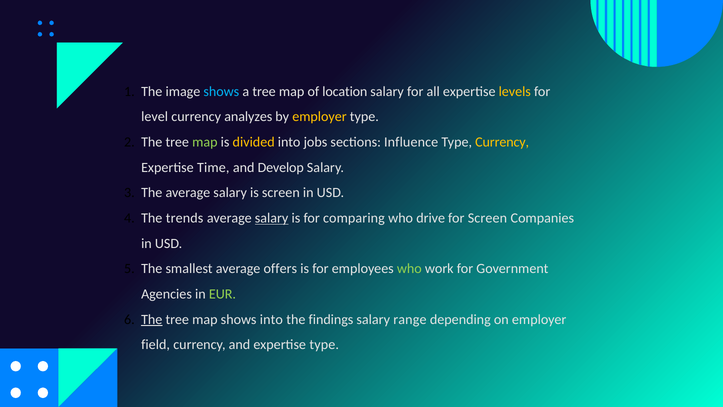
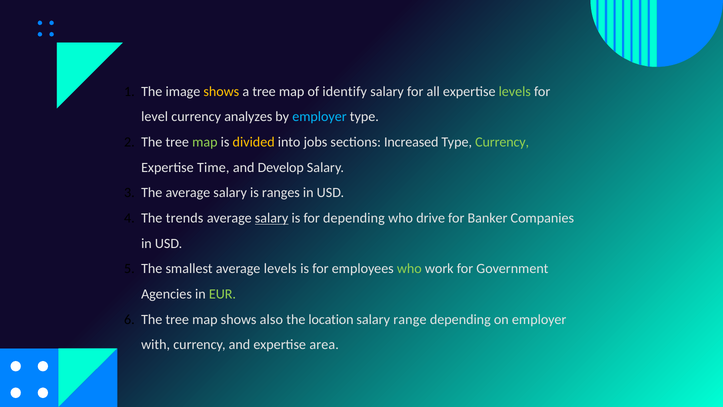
shows at (221, 91) colour: light blue -> yellow
location: location -> identify
levels at (515, 91) colour: yellow -> light green
employer at (319, 117) colour: yellow -> light blue
Influence: Influence -> Increased
Currency at (502, 142) colour: yellow -> light green
is screen: screen -> ranges
for comparing: comparing -> depending
for Screen: Screen -> Banker
average offers: offers -> levels
The at (152, 319) underline: present -> none
shows into: into -> also
findings: findings -> location
field: field -> with
expertise type: type -> area
